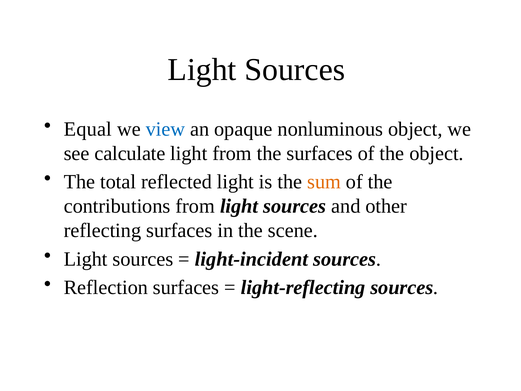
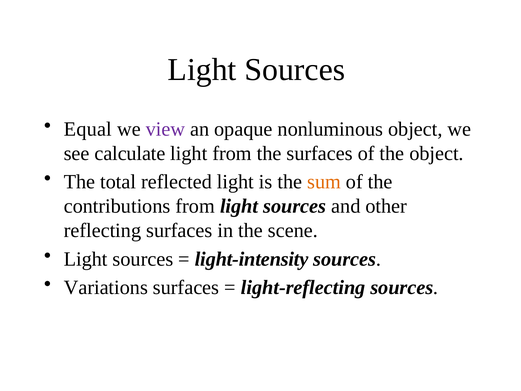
view colour: blue -> purple
light-incident: light-incident -> light-intensity
Reflection: Reflection -> Variations
